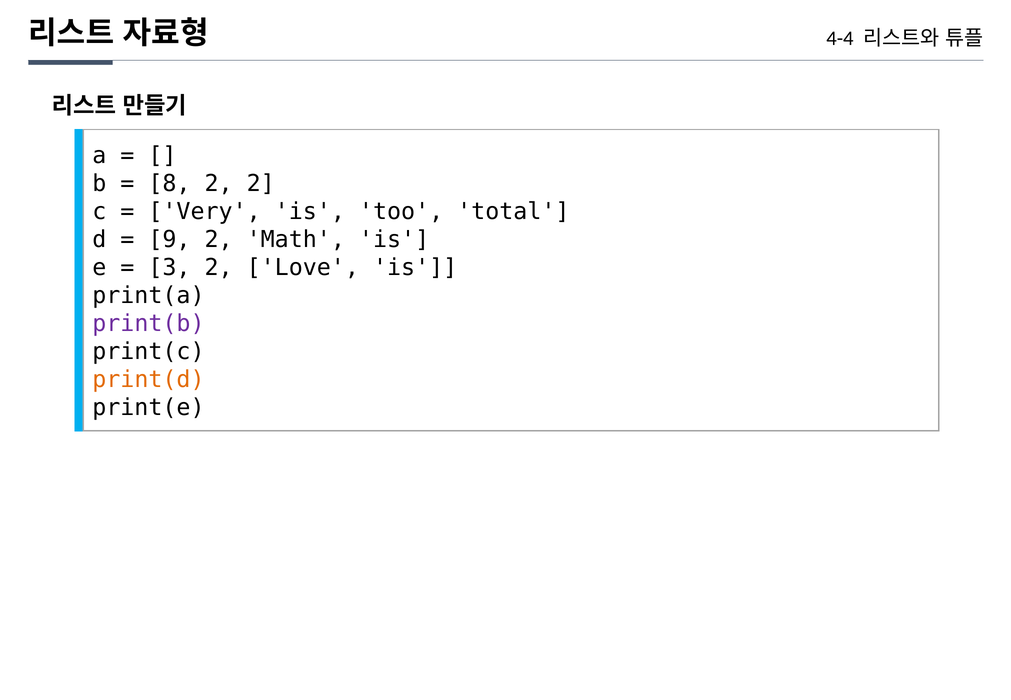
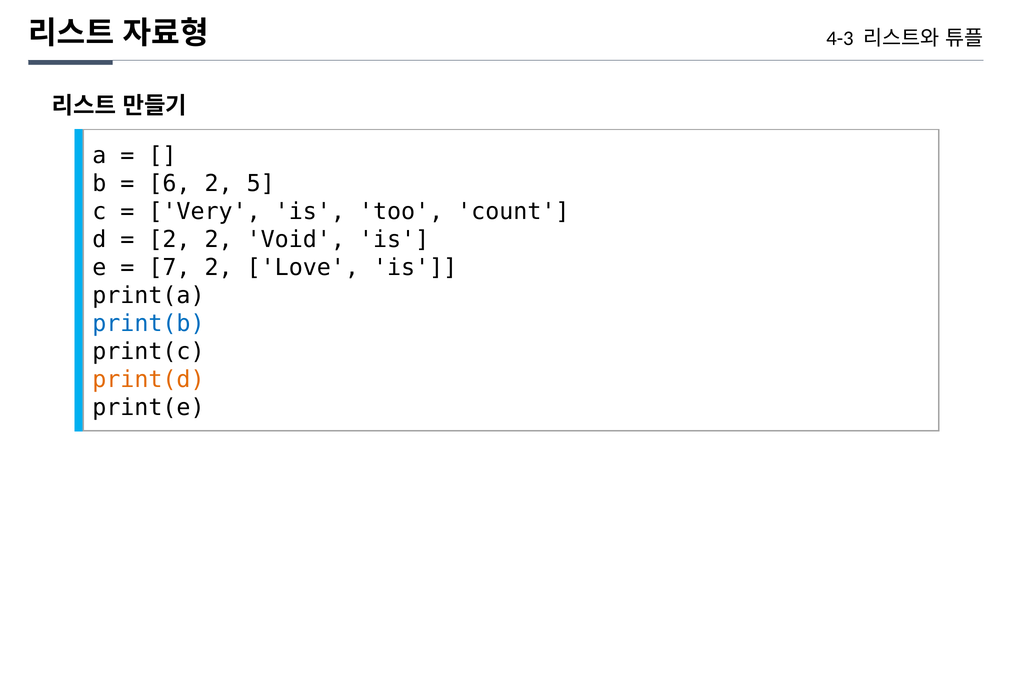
4-4: 4-4 -> 4-3
8: 8 -> 6
2 2: 2 -> 5
total: total -> count
9 at (169, 240): 9 -> 2
Math: Math -> Void
3: 3 -> 7
print(b colour: purple -> blue
